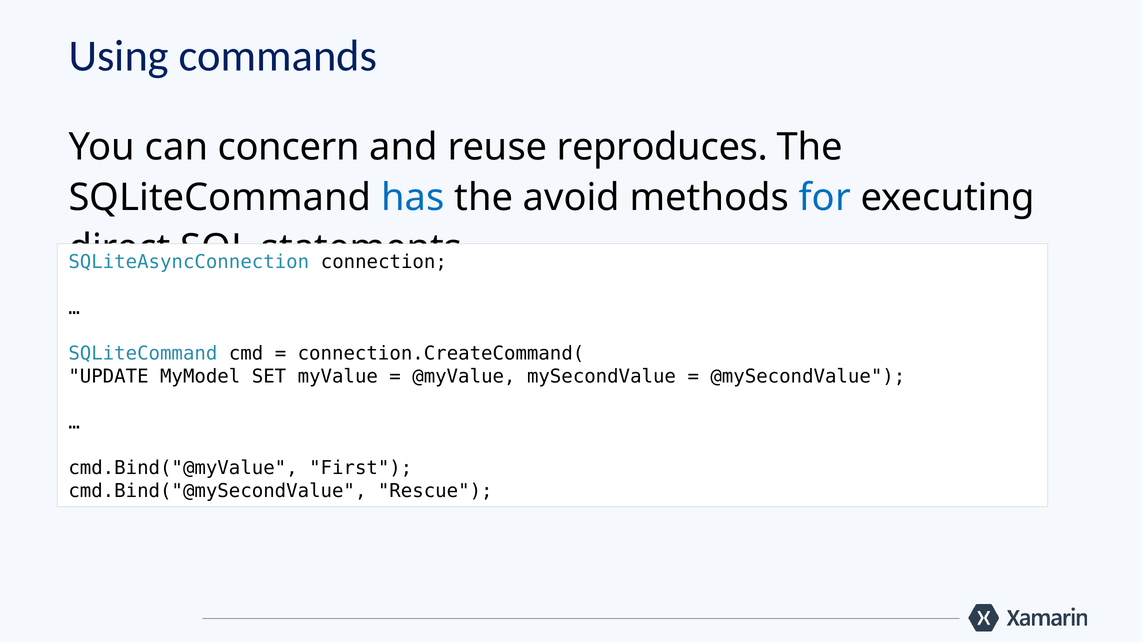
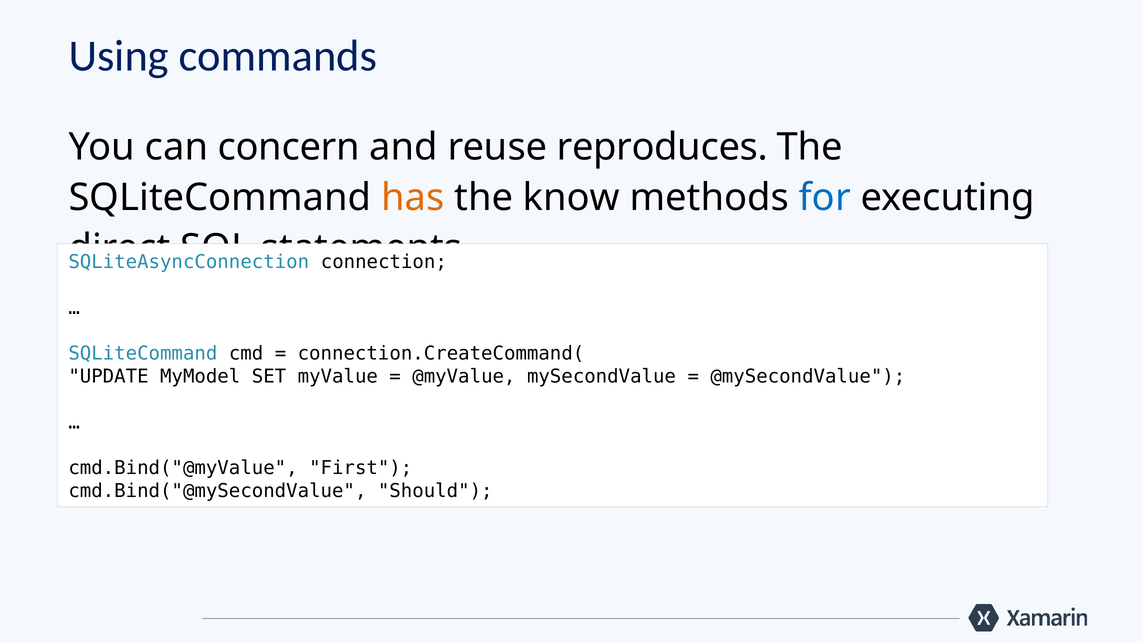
has colour: blue -> orange
avoid: avoid -> know
Rescue: Rescue -> Should
